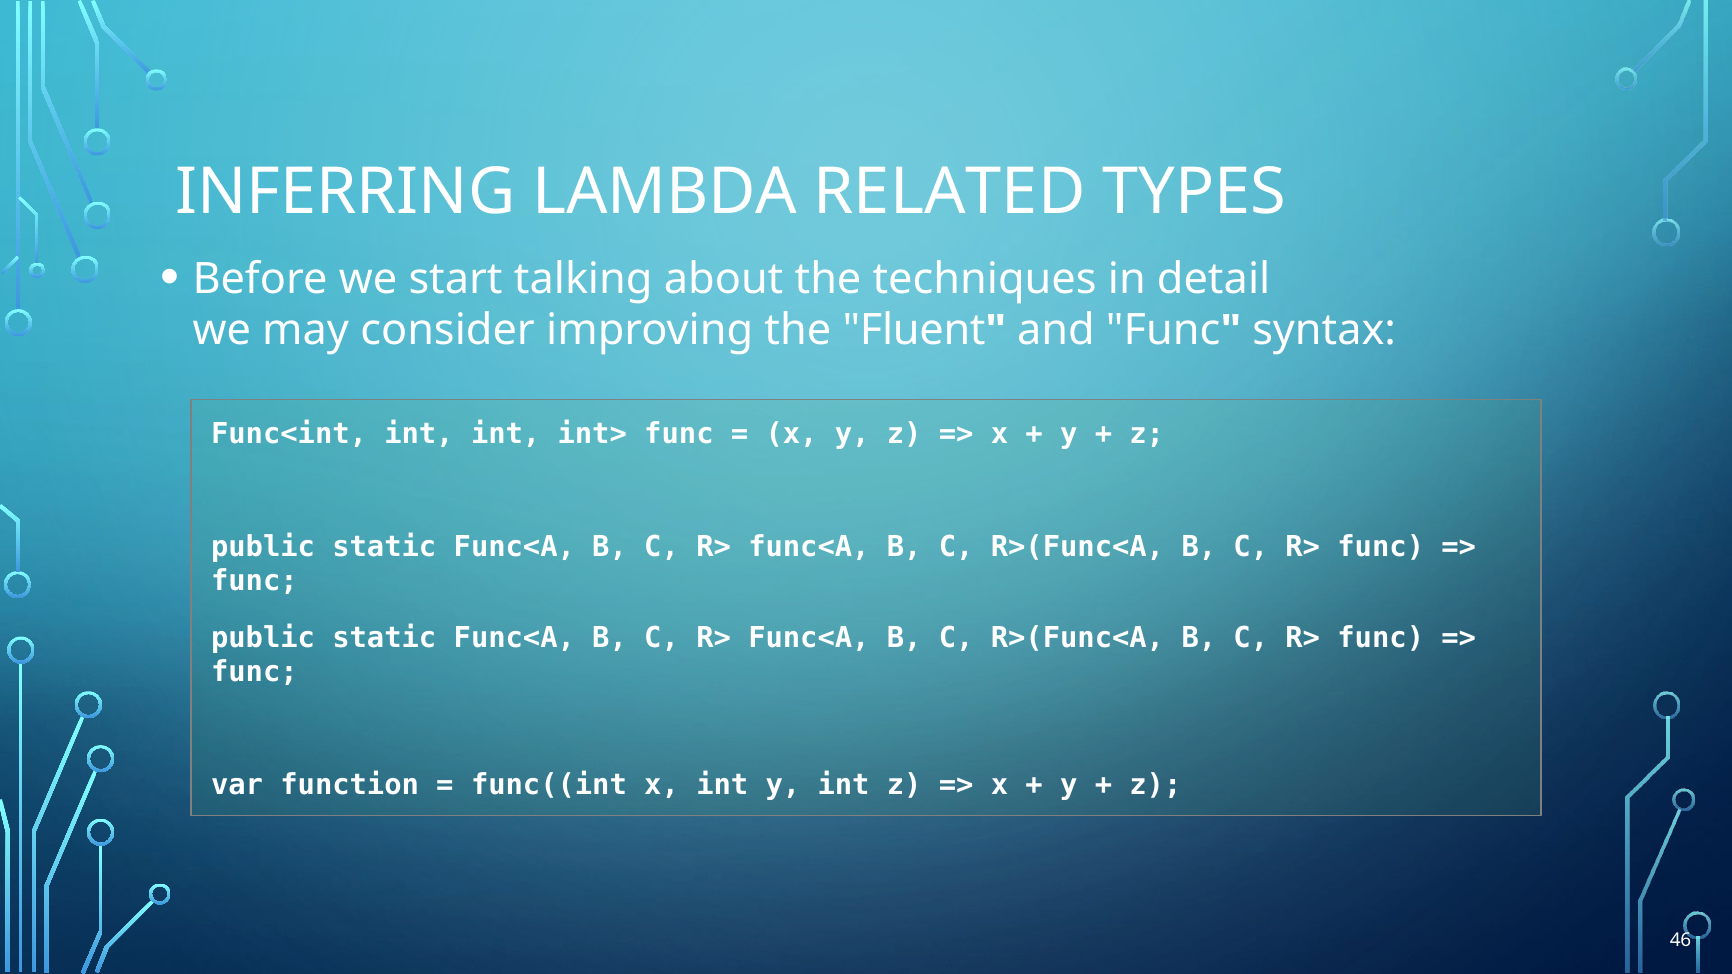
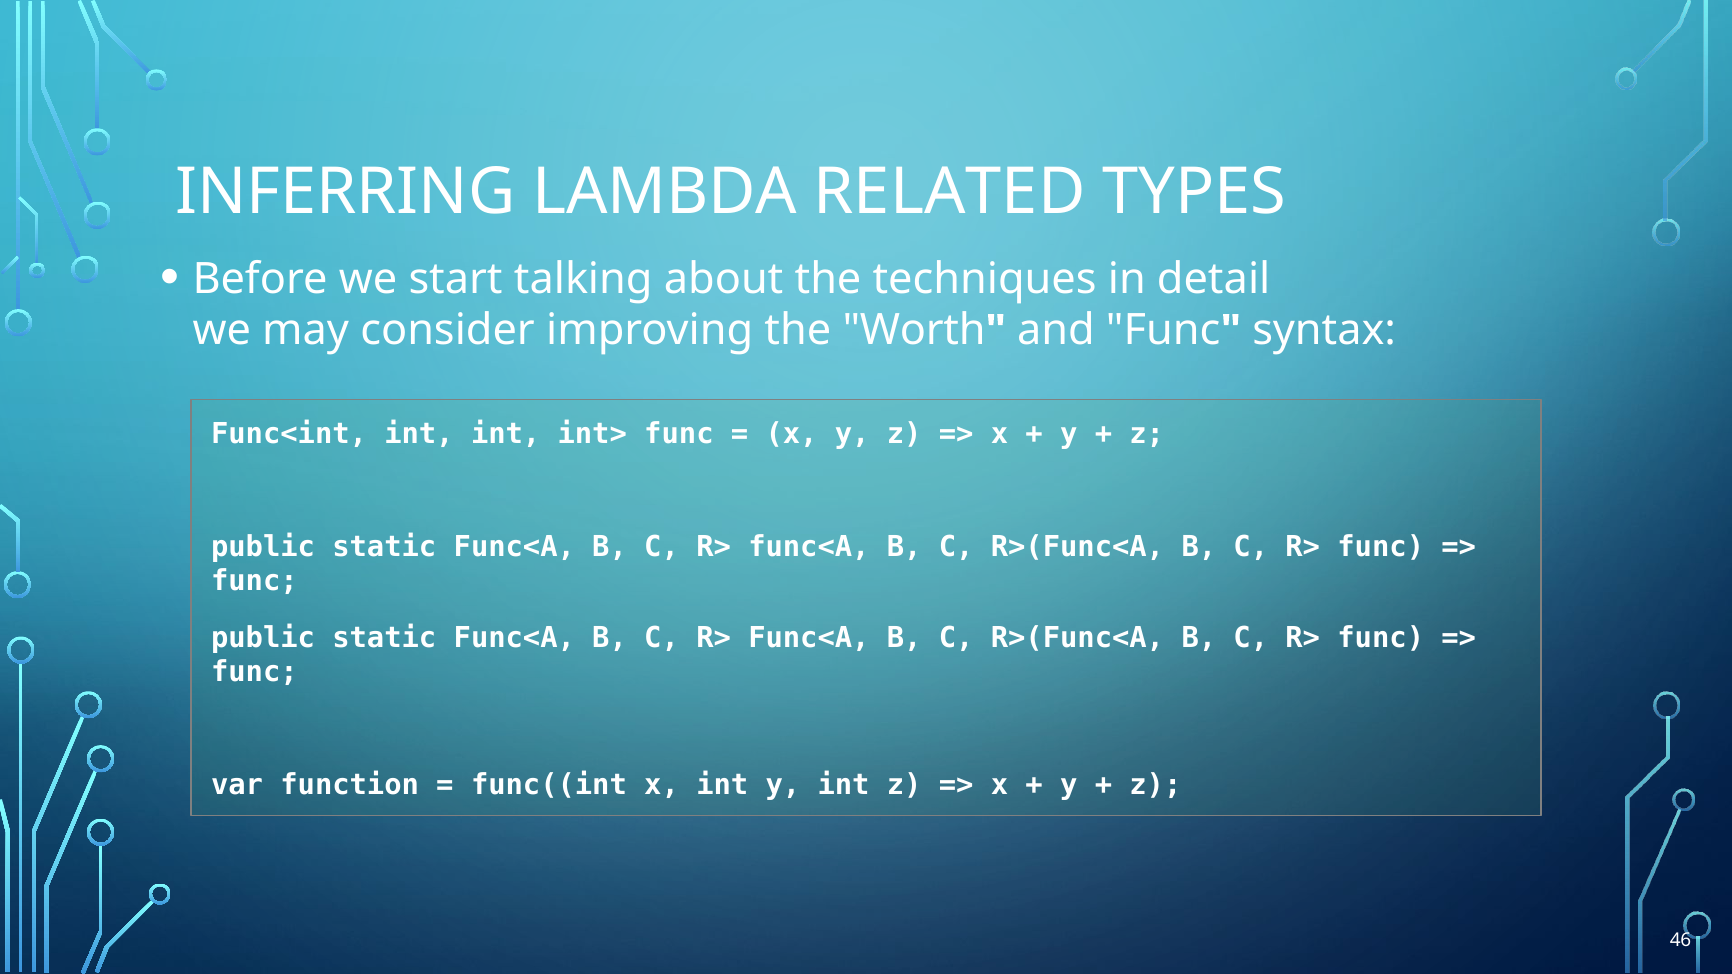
Fluent: Fluent -> Worth
